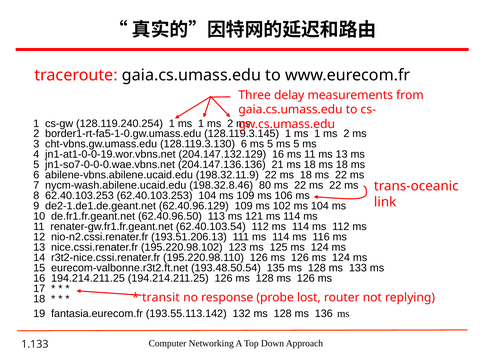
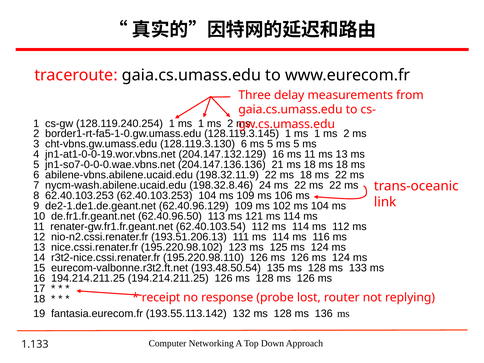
80: 80 -> 24
transit: transit -> receipt
